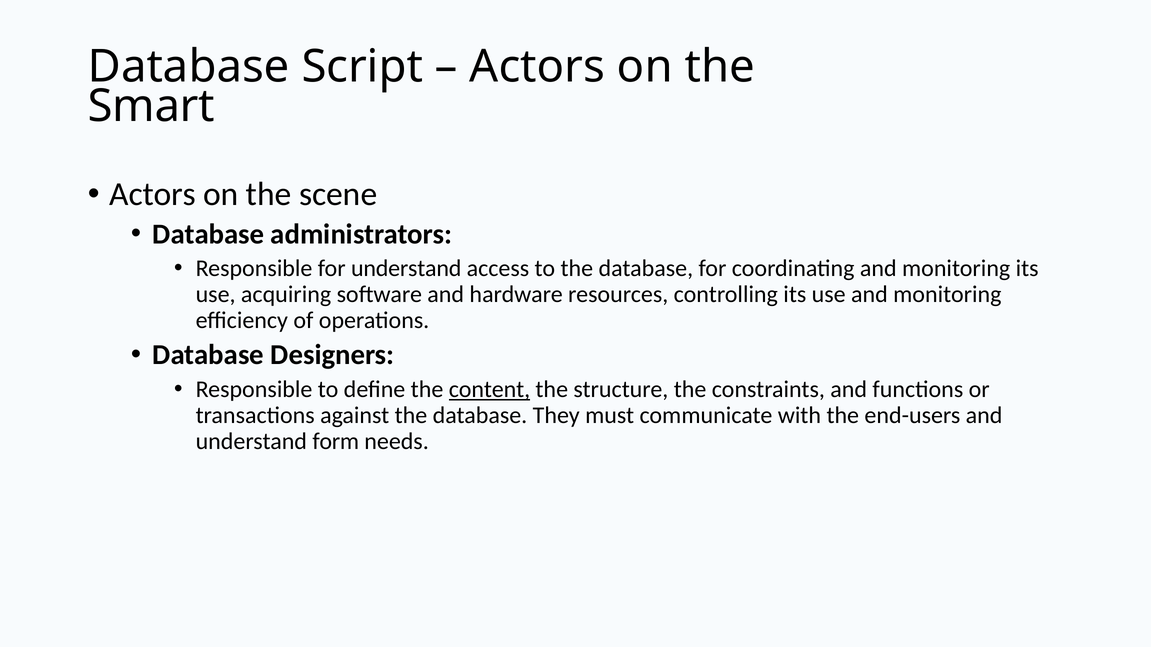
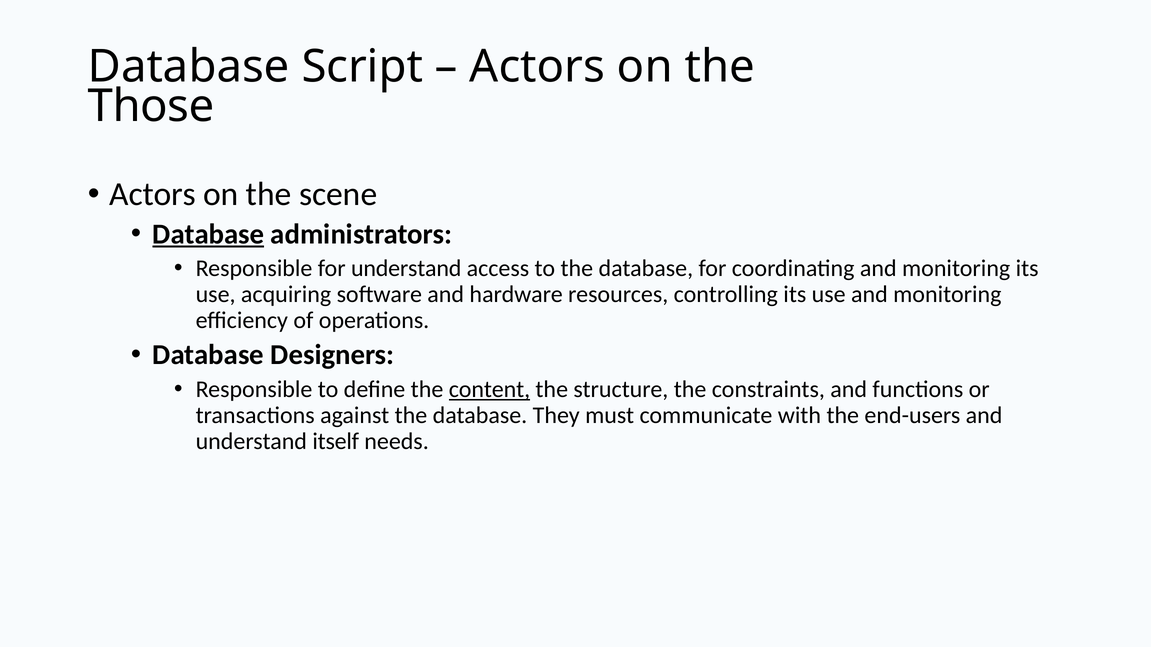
Smart: Smart -> Those
Database at (208, 234) underline: none -> present
form: form -> itself
